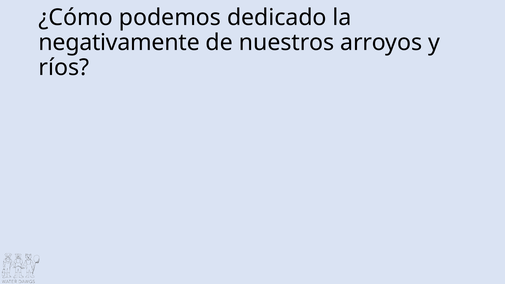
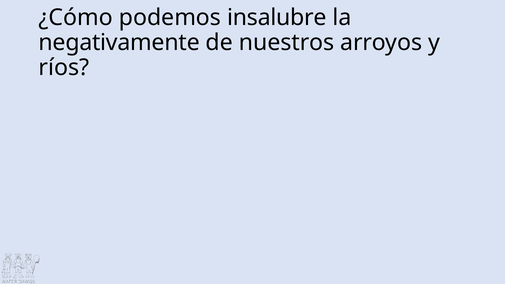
dedicado: dedicado -> insalubre
